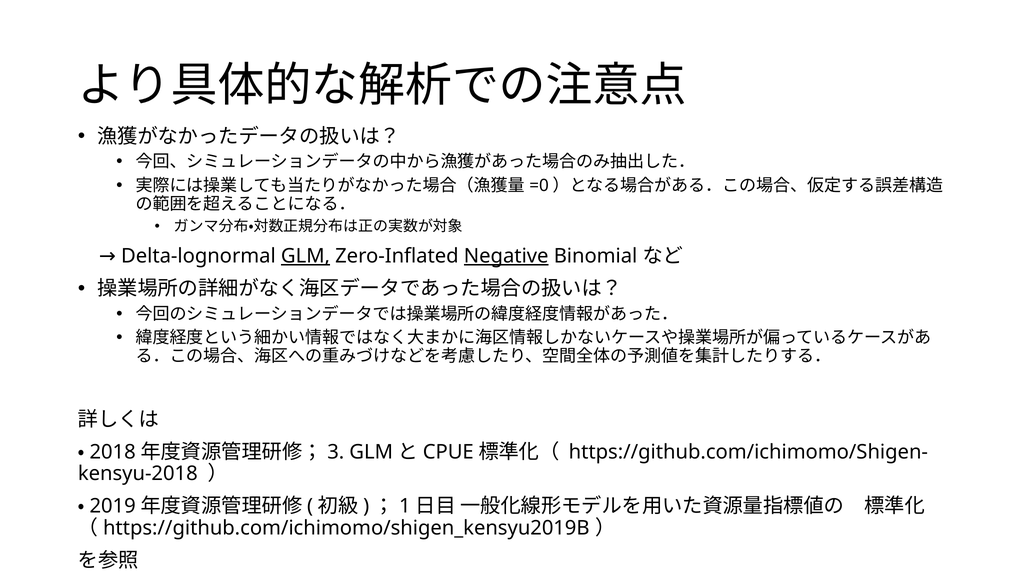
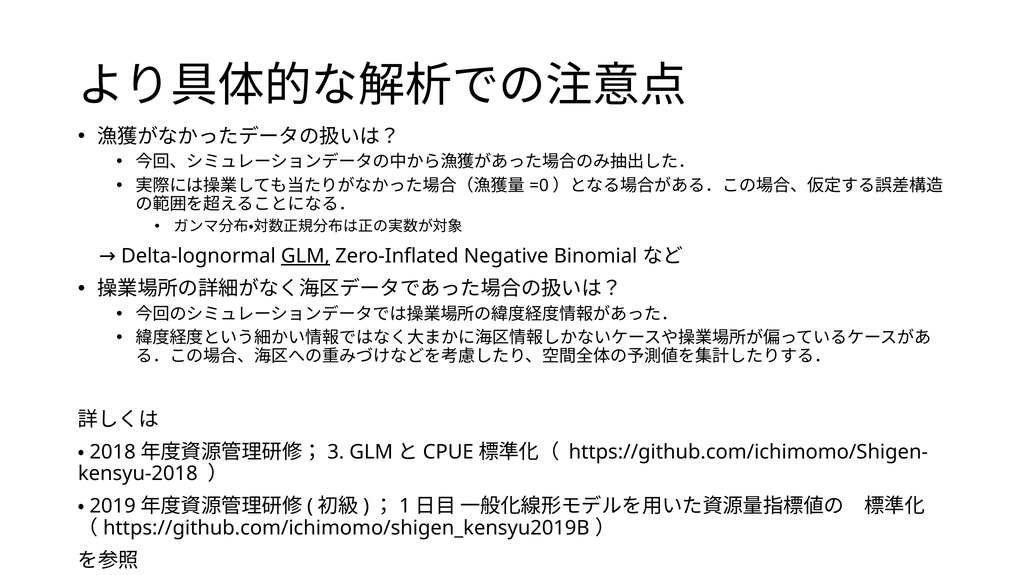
Negative underline: present -> none
